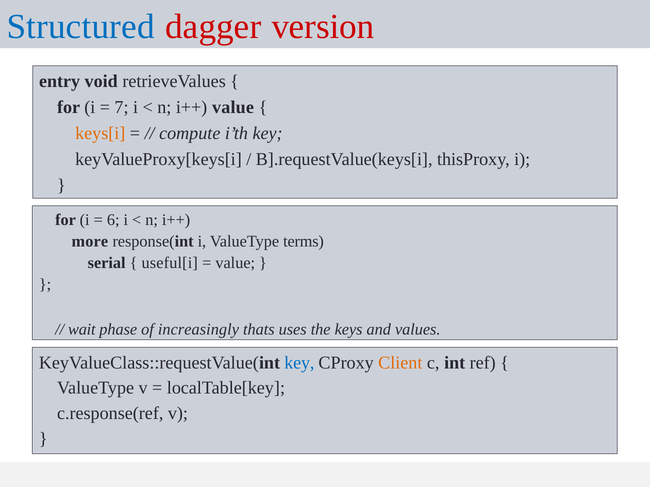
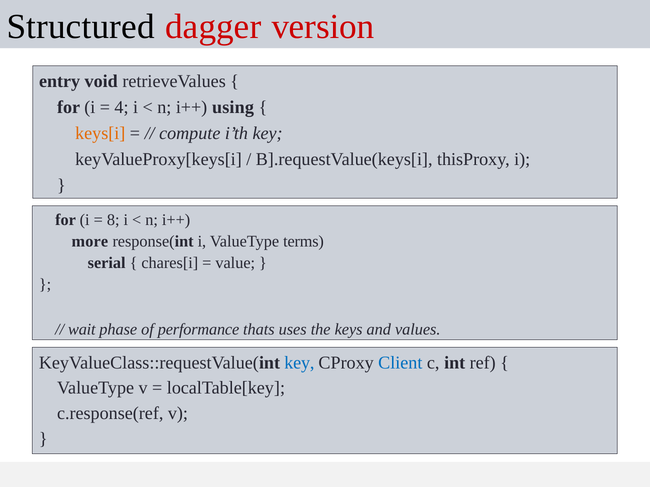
Structured colour: blue -> black
7: 7 -> 4
i++ value: value -> using
6: 6 -> 8
useful[i: useful[i -> chares[i
increasingly: increasingly -> performance
Client colour: orange -> blue
